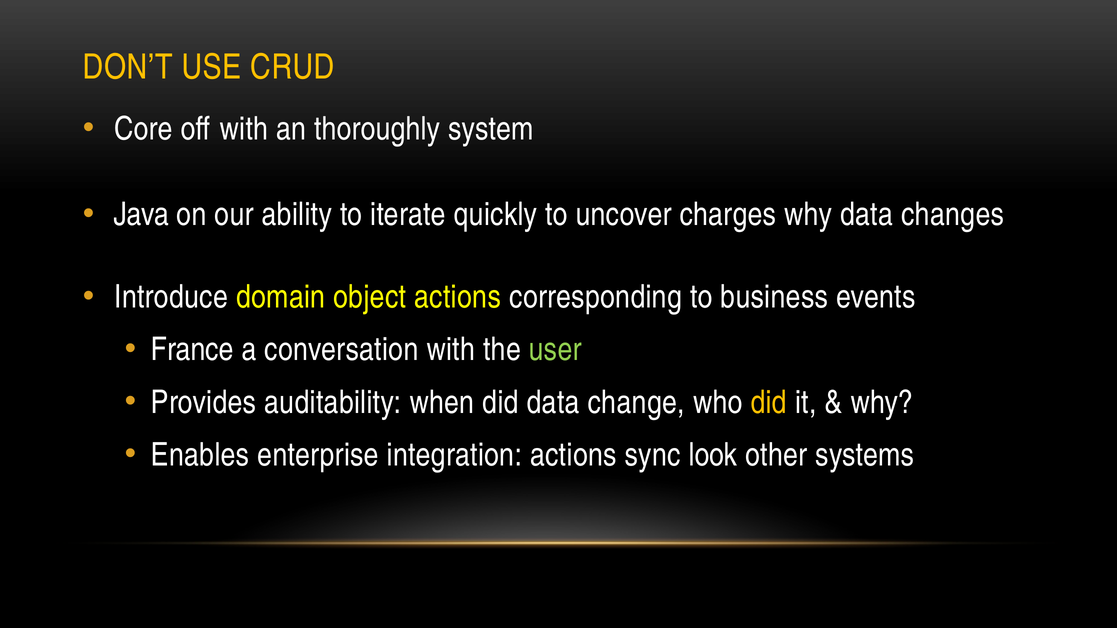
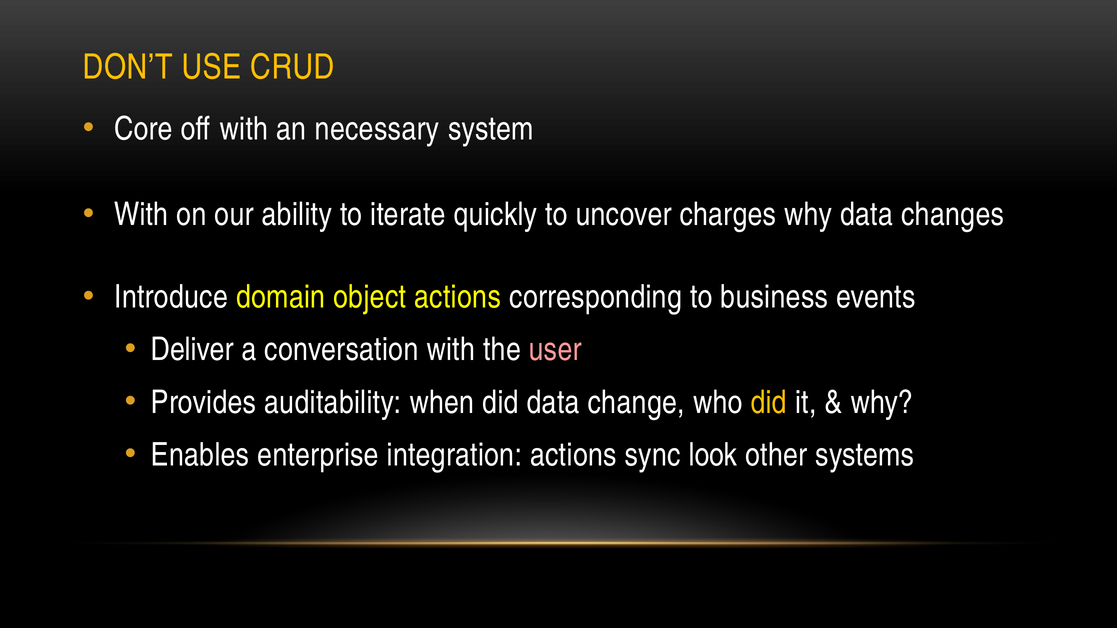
thoroughly: thoroughly -> necessary
Java at (141, 215): Java -> With
France: France -> Deliver
user colour: light green -> pink
